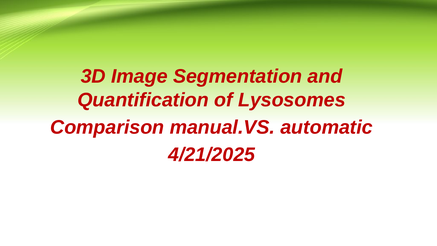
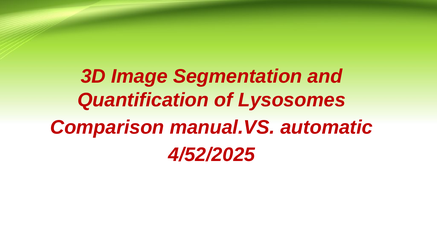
4/21/2025: 4/21/2025 -> 4/52/2025
